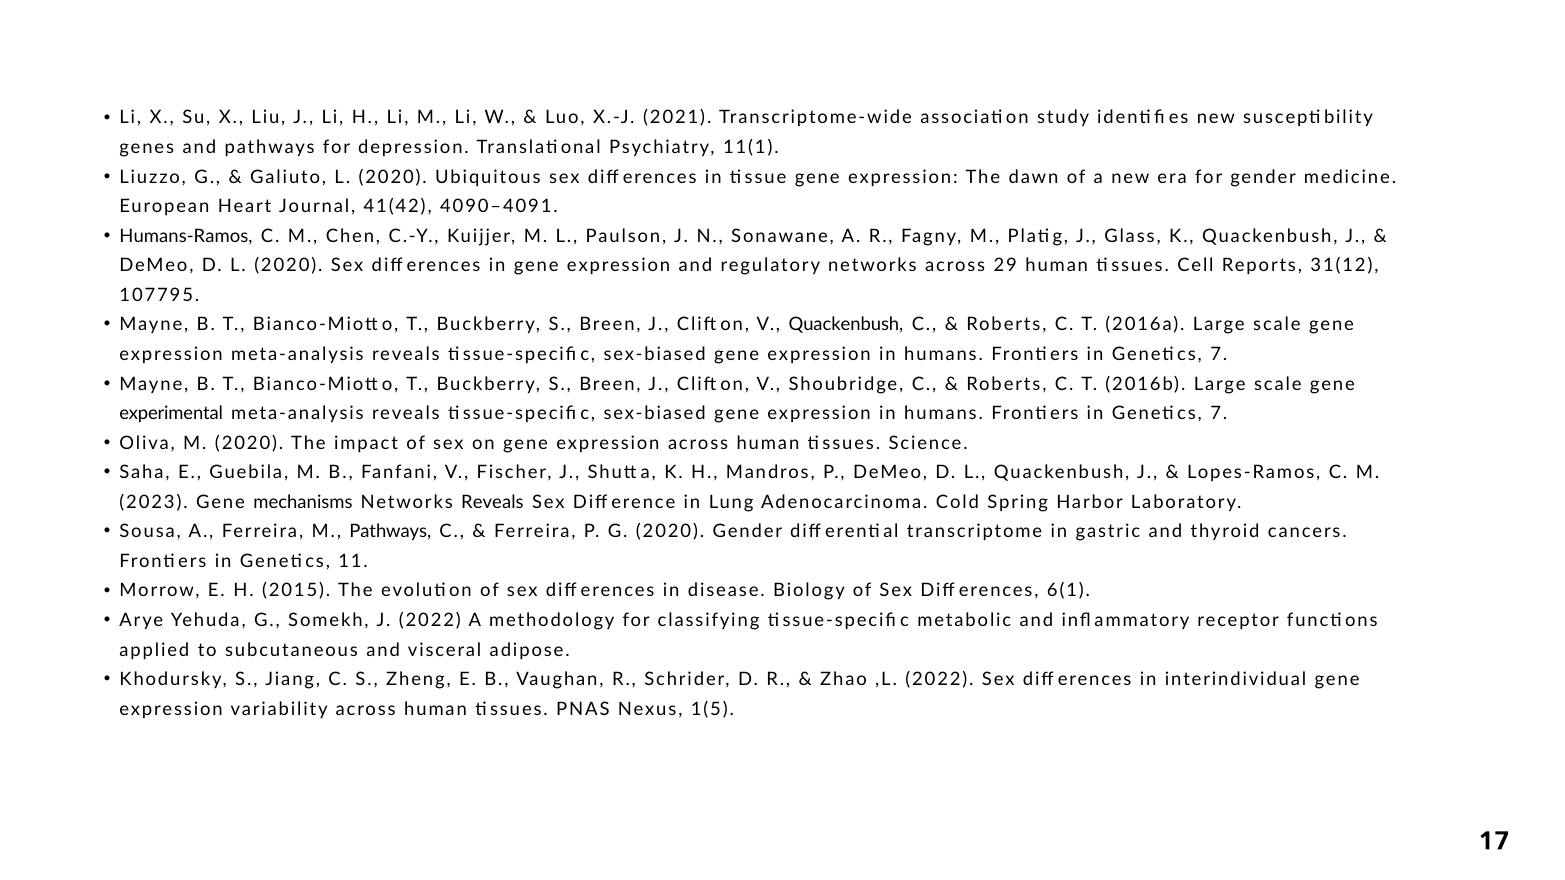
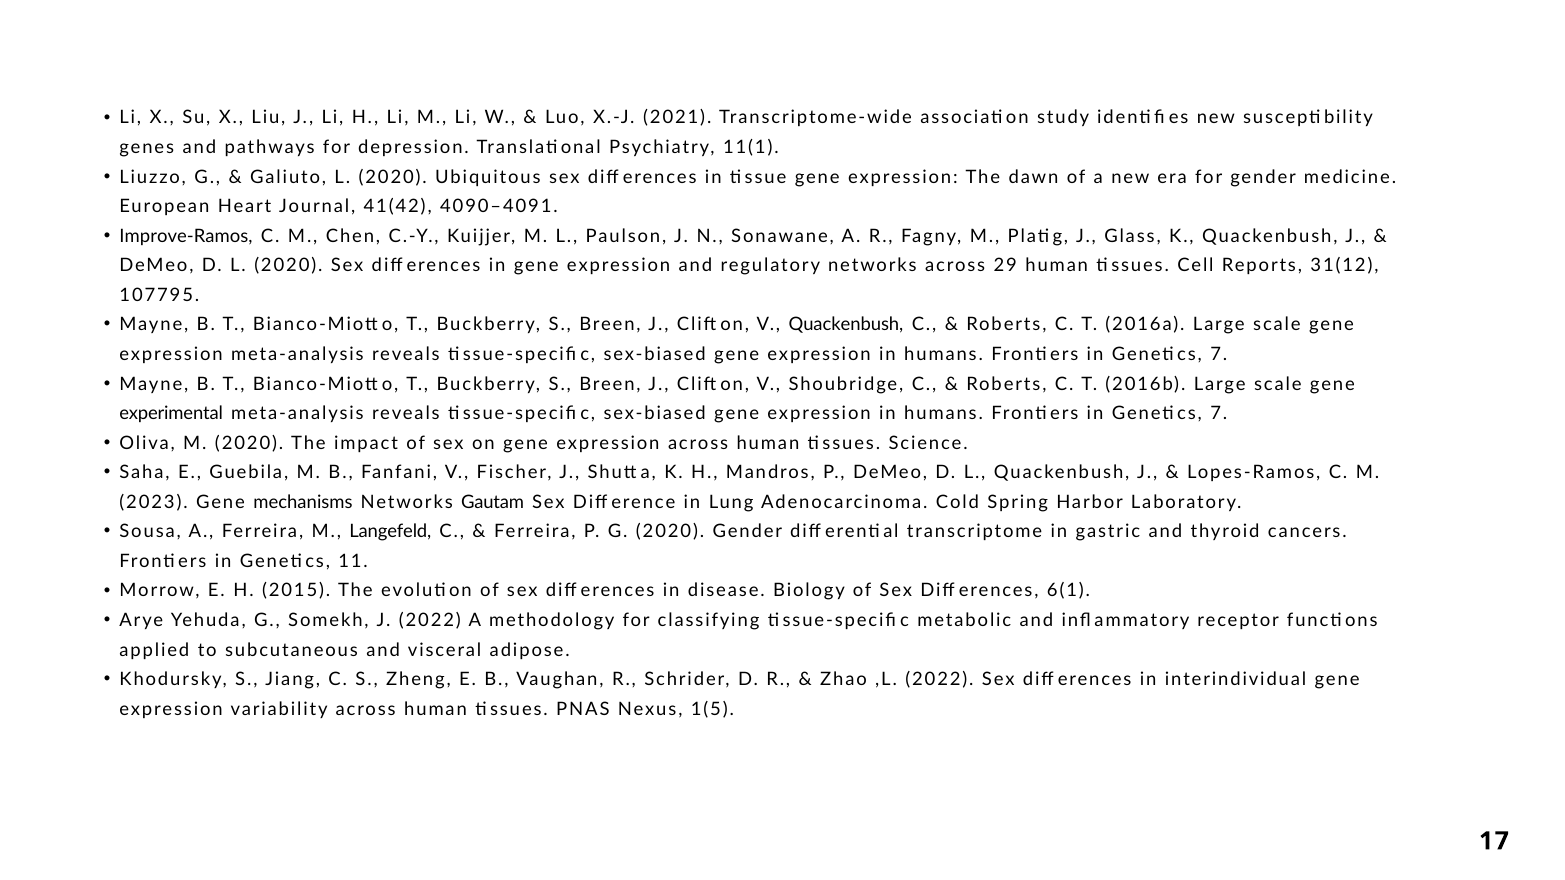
Humans-Ramos: Humans-Ramos -> Improve-Ramos
Networks Reveals: Reveals -> Gautam
M Pathways: Pathways -> Langefeld
